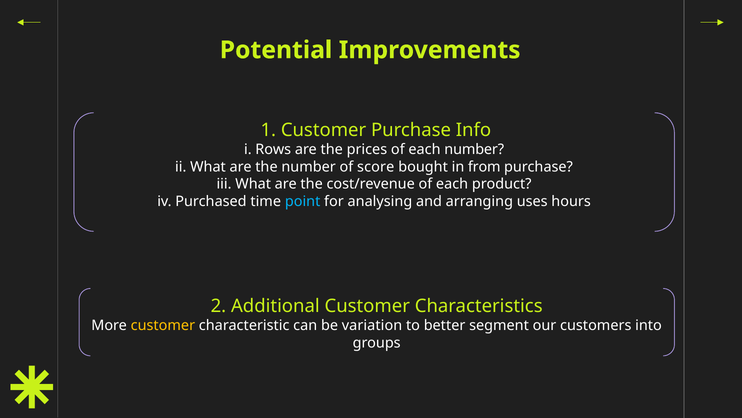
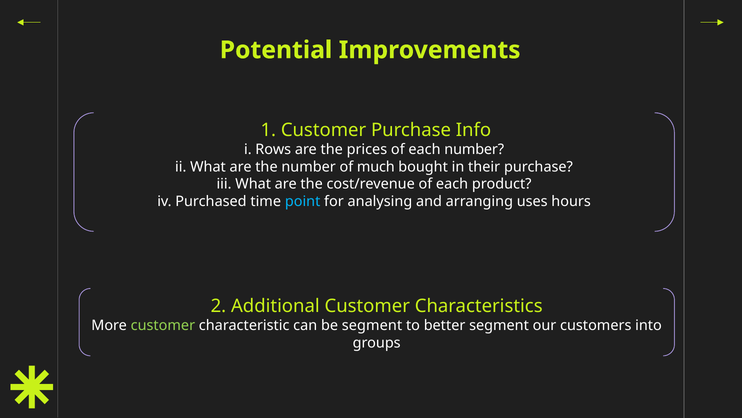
score: score -> much
from: from -> their
customer at (163, 325) colour: yellow -> light green
be variation: variation -> segment
